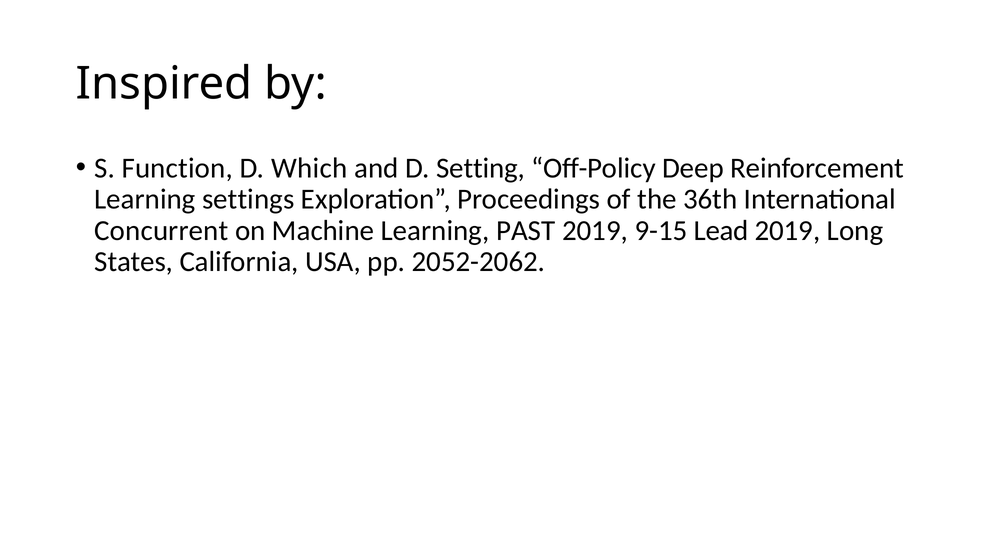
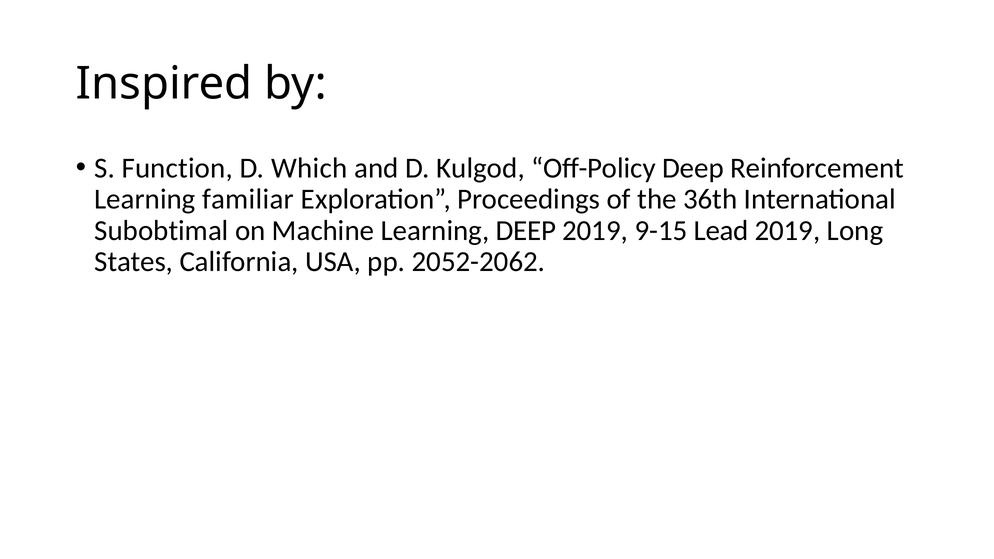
Setting: Setting -> Kulgod
settings: settings -> familiar
Concurrent: Concurrent -> Subobtimal
Learning PAST: PAST -> DEEP
